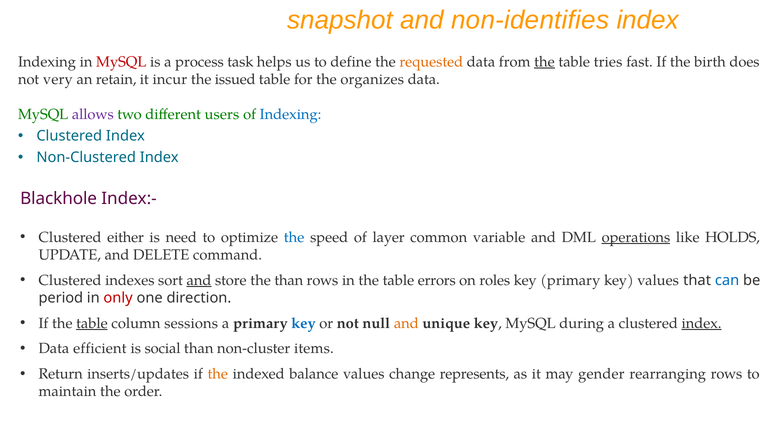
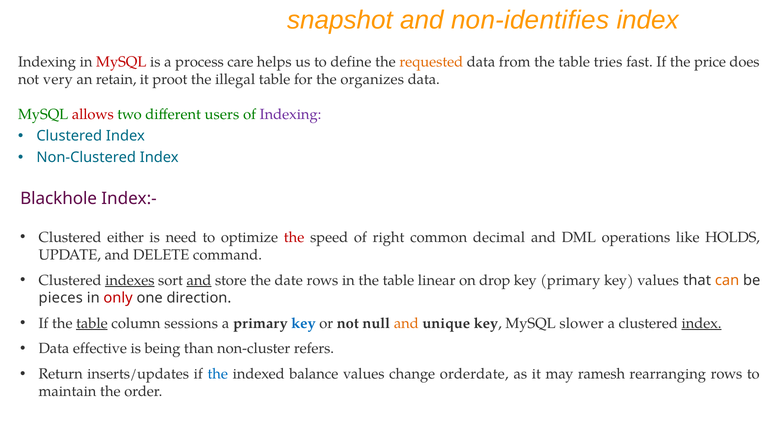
task: task -> care
the at (544, 62) underline: present -> none
birth: birth -> price
incur: incur -> proot
issued: issued -> illegal
allows colour: purple -> red
Indexing at (291, 115) colour: blue -> purple
the at (294, 237) colour: blue -> red
layer: layer -> right
variable: variable -> decimal
operations underline: present -> none
indexes underline: none -> present
the than: than -> date
errors: errors -> linear
roles: roles -> drop
can colour: blue -> orange
period: period -> pieces
during: during -> slower
efficient: efficient -> effective
social: social -> being
items: items -> refers
the at (218, 374) colour: orange -> blue
represents: represents -> orderdate
gender: gender -> ramesh
